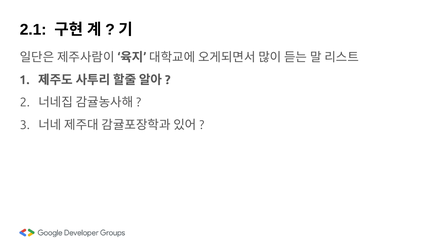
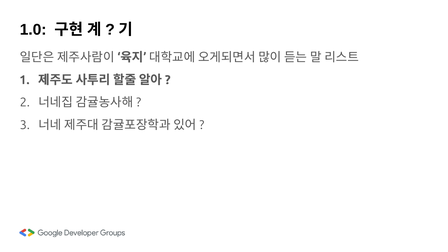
2.1: 2.1 -> 1.0
